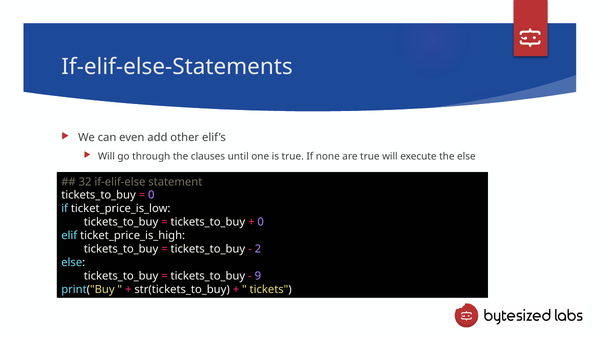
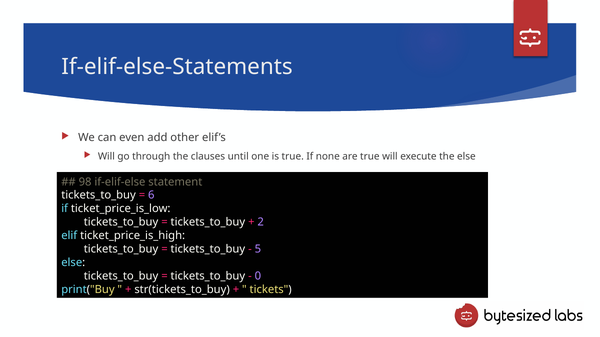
32: 32 -> 98
0 at (151, 196): 0 -> 6
0 at (261, 223): 0 -> 2
2: 2 -> 5
9: 9 -> 0
